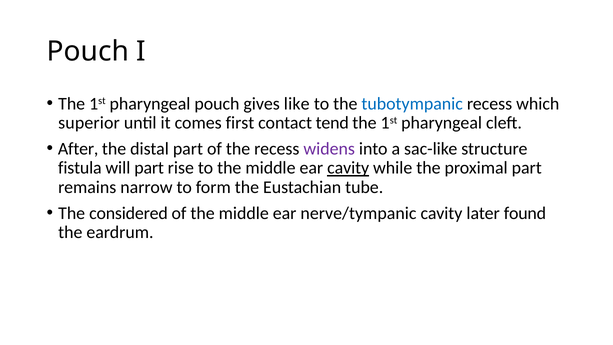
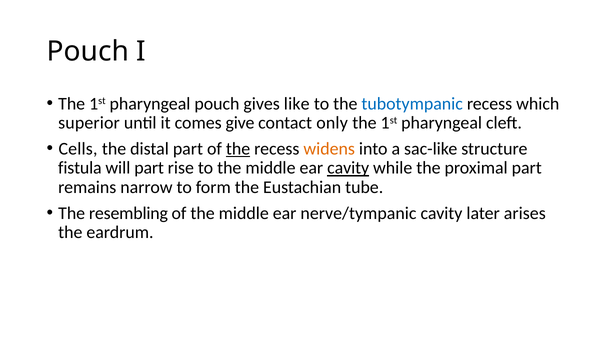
first: first -> give
tend: tend -> only
After: After -> Cells
the at (238, 149) underline: none -> present
widens colour: purple -> orange
considered: considered -> resembling
found: found -> arises
